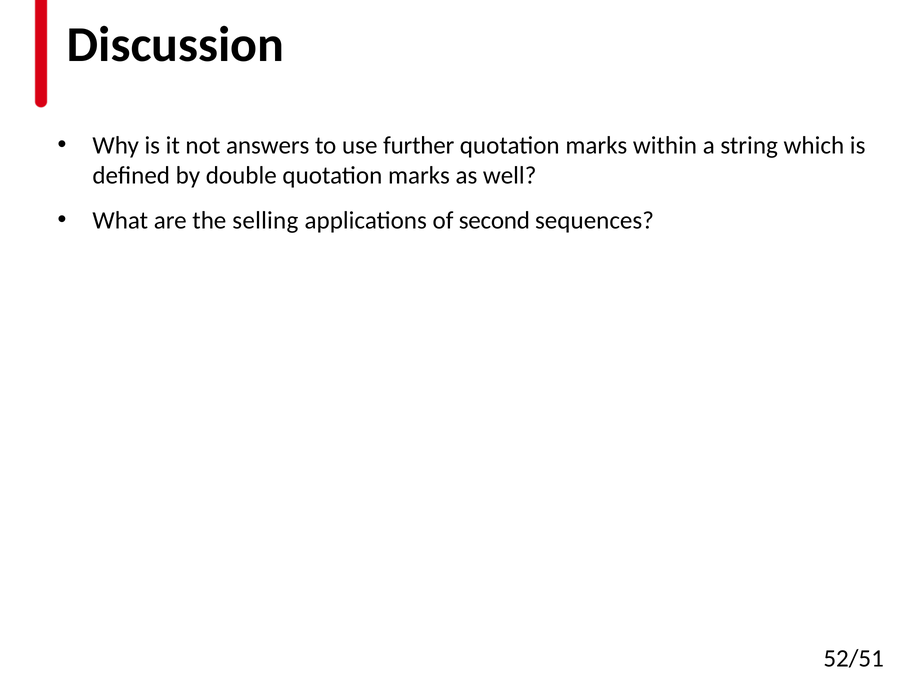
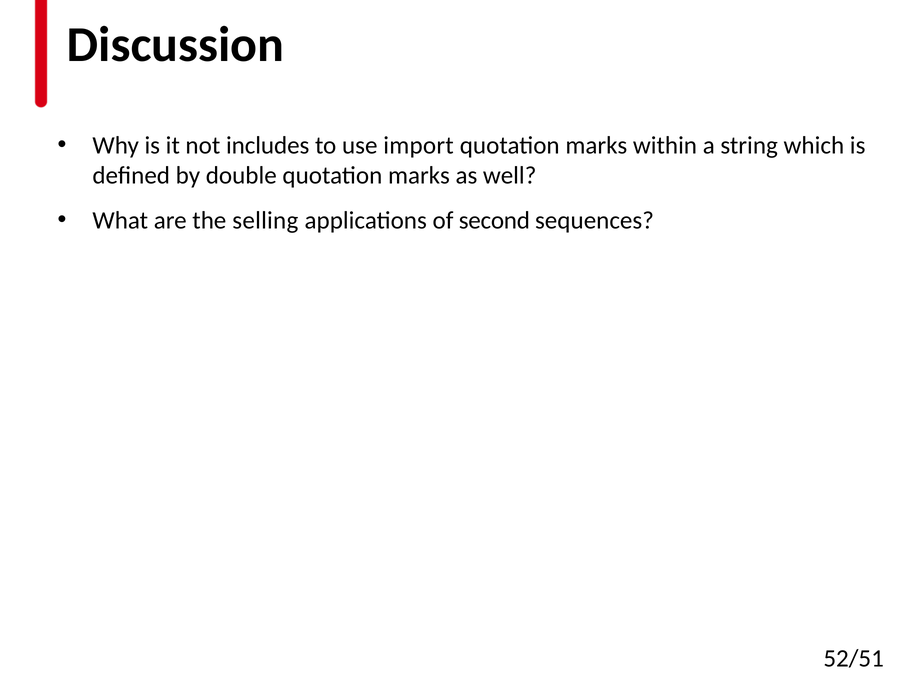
answers: answers -> includes
further: further -> import
